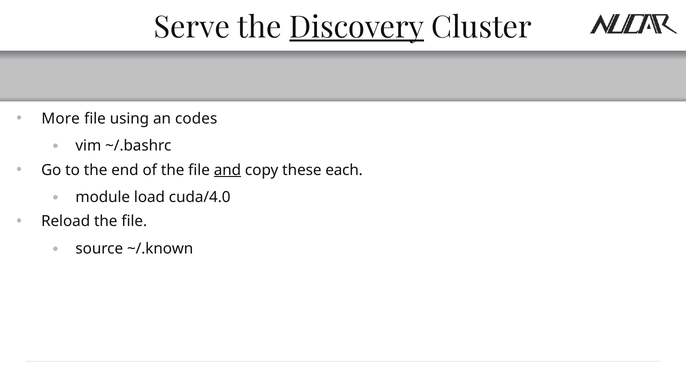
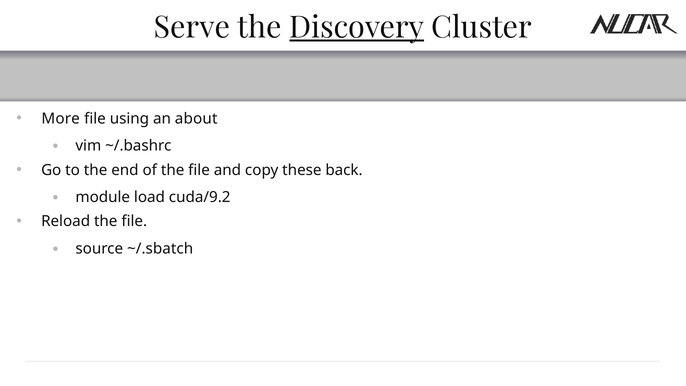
codes: codes -> about
and underline: present -> none
each: each -> back
cuda/4.0: cuda/4.0 -> cuda/9.2
~/.known: ~/.known -> ~/.sbatch
